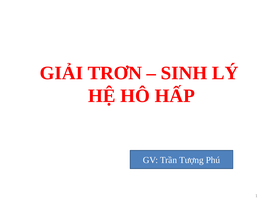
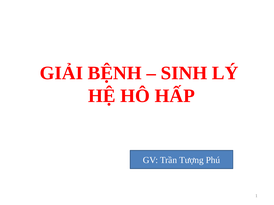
TRƠN: TRƠN -> BỆNH
